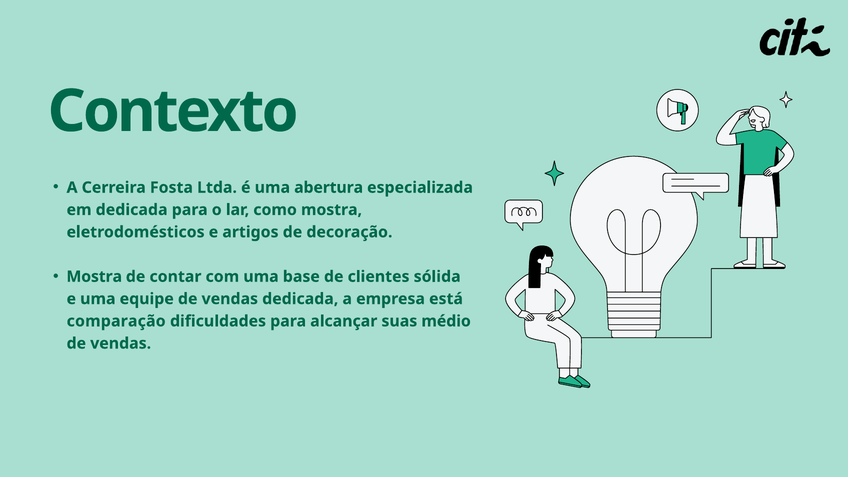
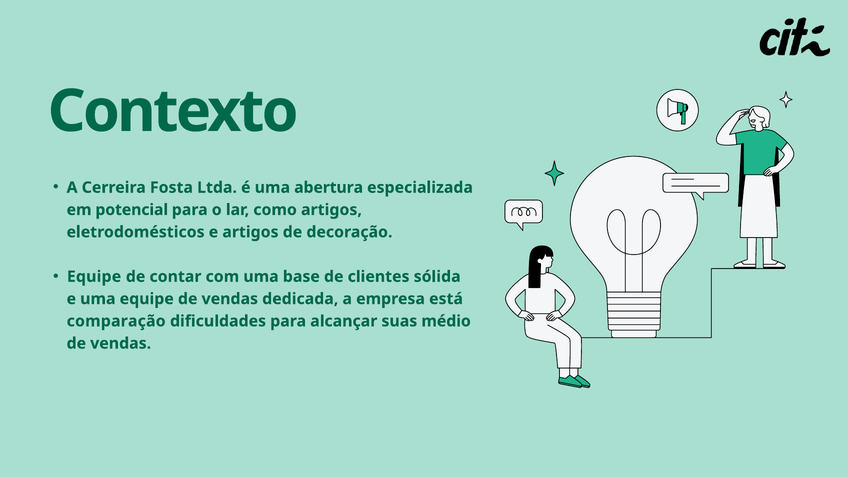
em dedicada: dedicada -> potencial
como mostra: mostra -> artigos
Mostra at (94, 277): Mostra -> Equipe
